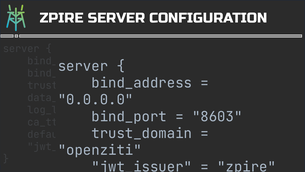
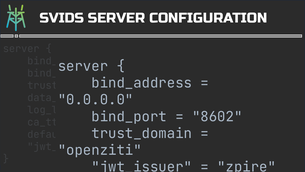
ZPIRE at (62, 18): ZPIRE -> SVIDS
8603: 8603 -> 8602
